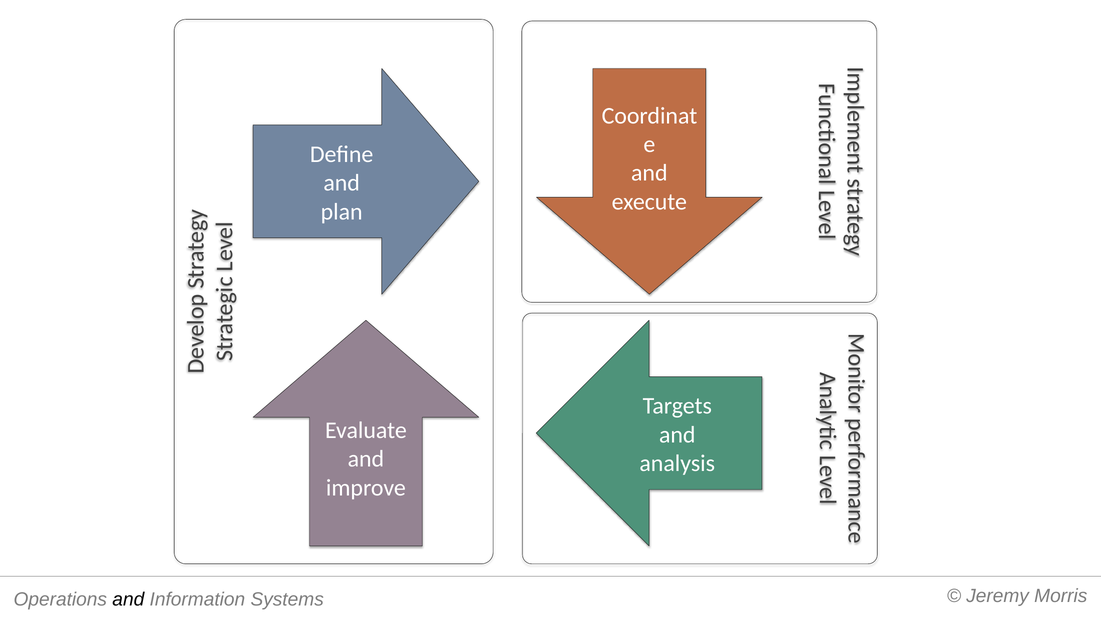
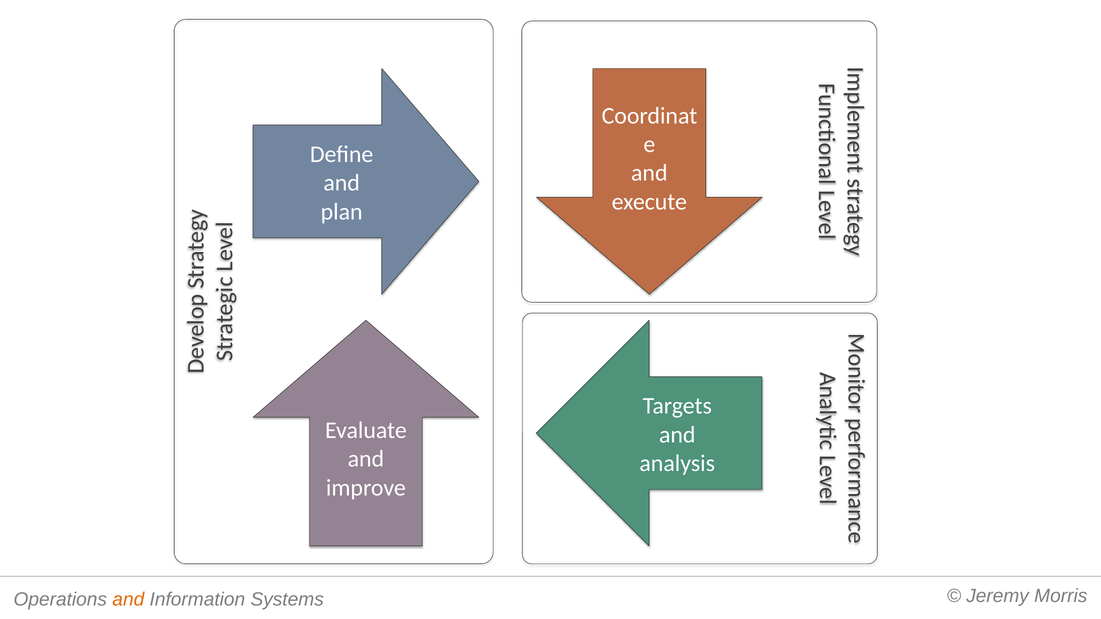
and at (128, 600) colour: black -> orange
